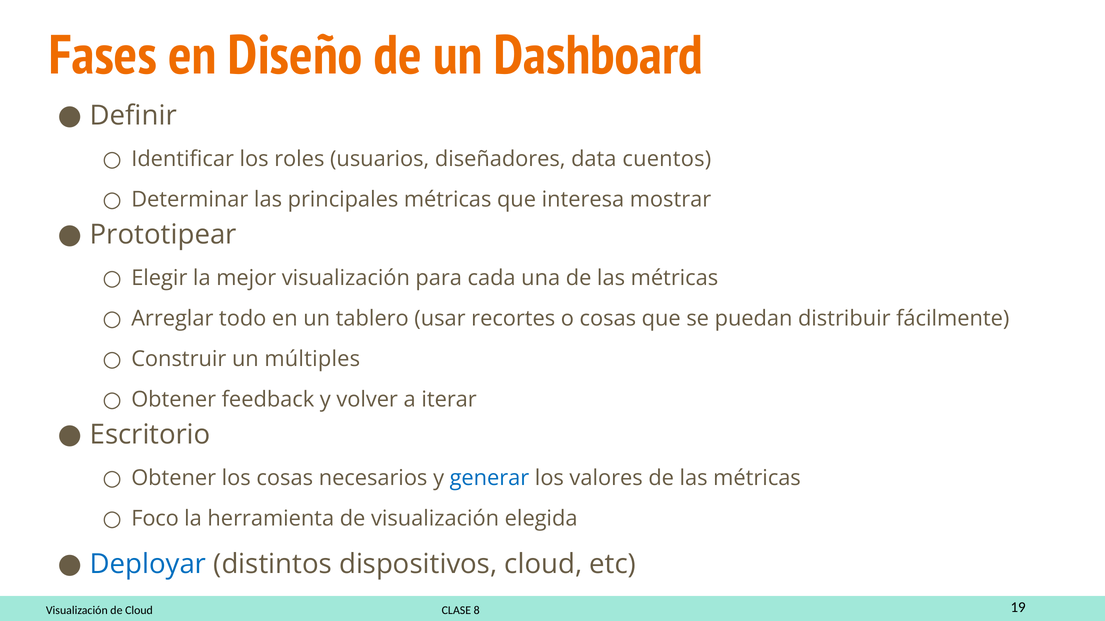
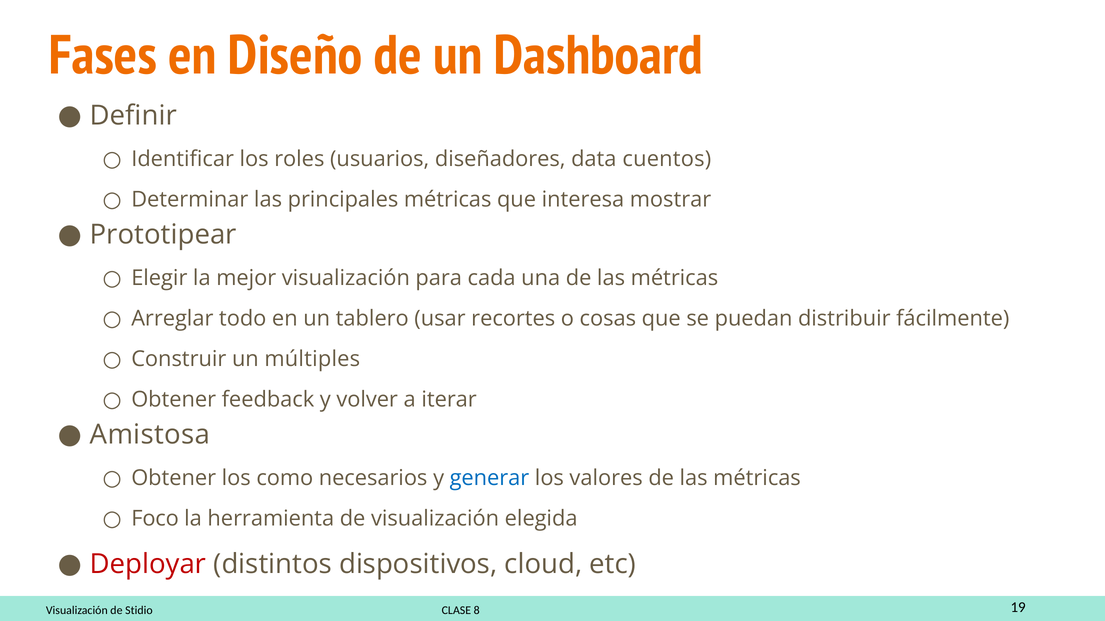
Escritorio: Escritorio -> Amistosa
los cosas: cosas -> como
Deployar colour: blue -> red
de Cloud: Cloud -> Stidio
